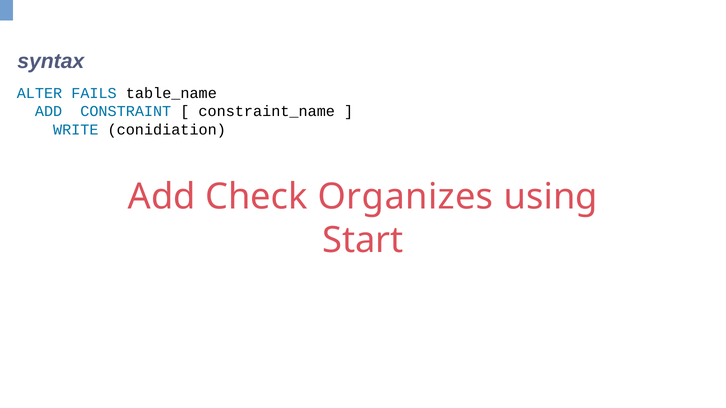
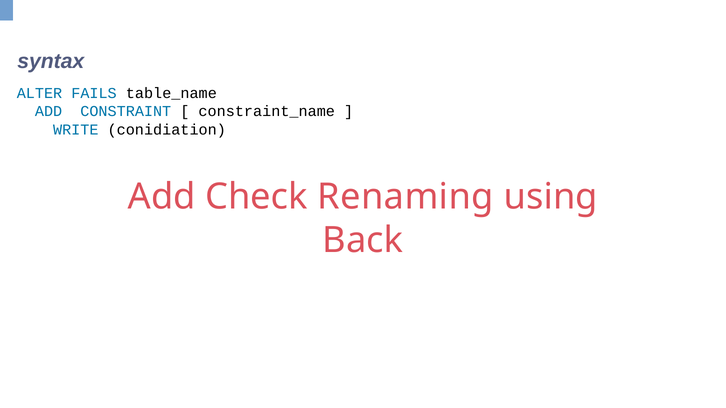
Organizes: Organizes -> Renaming
Start: Start -> Back
